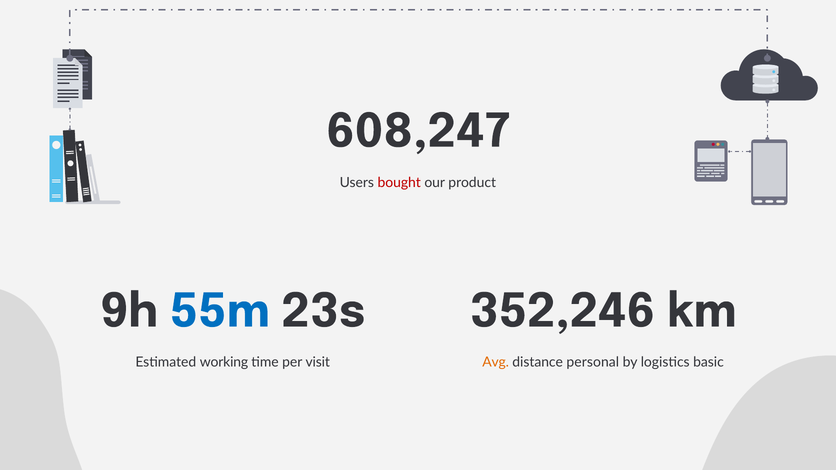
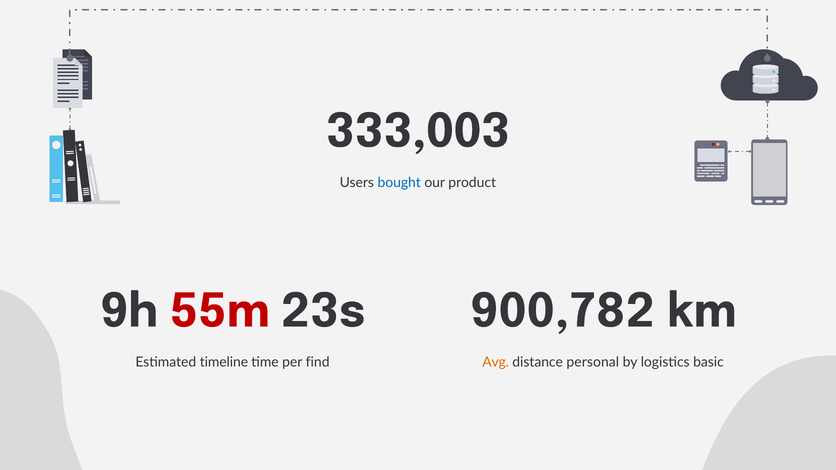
608,247: 608,247 -> 333,003
bought colour: red -> blue
55m colour: blue -> red
352,246: 352,246 -> 900,782
working: working -> timeline
visit: visit -> find
